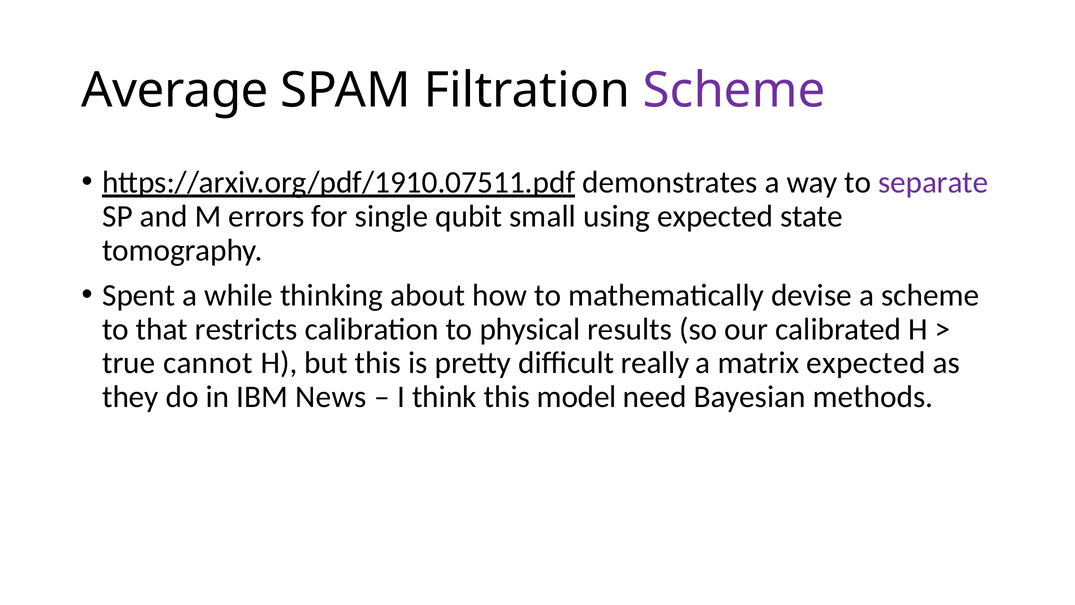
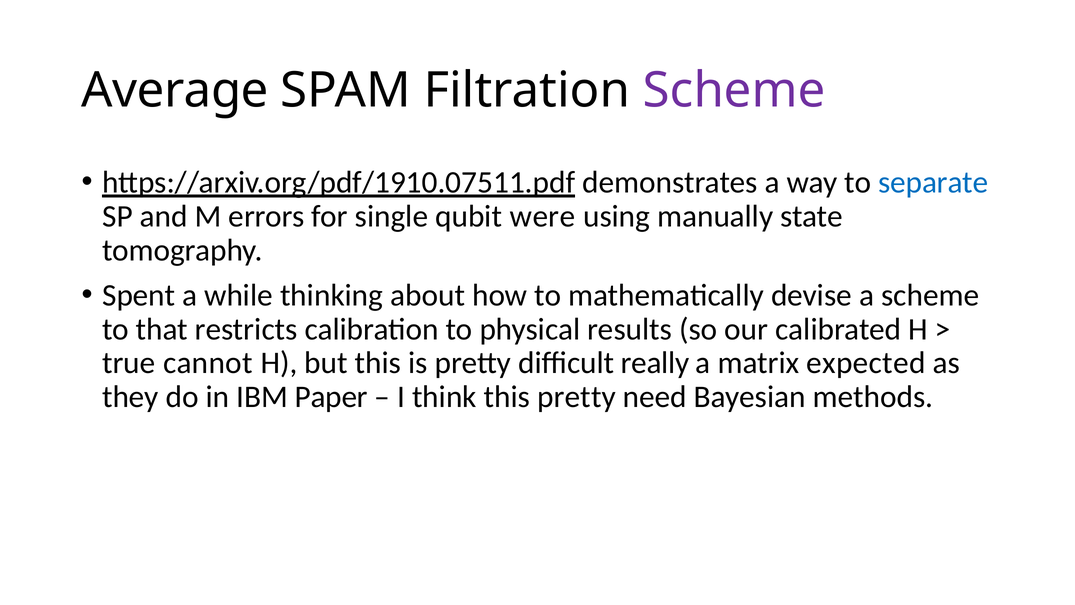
separate colour: purple -> blue
small: small -> were
using expected: expected -> manually
News: News -> Paper
this model: model -> pretty
